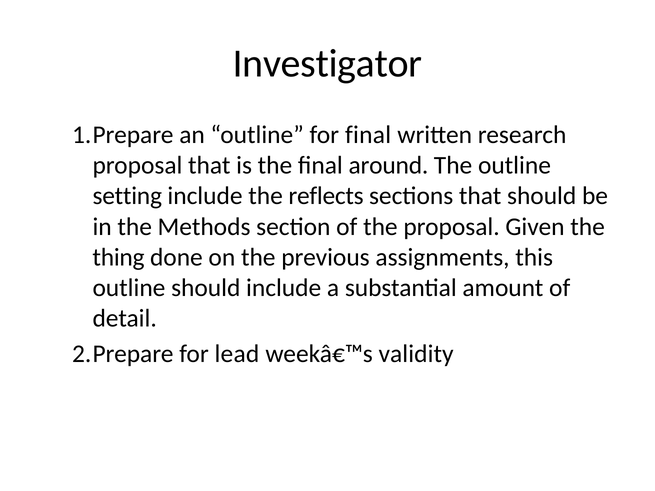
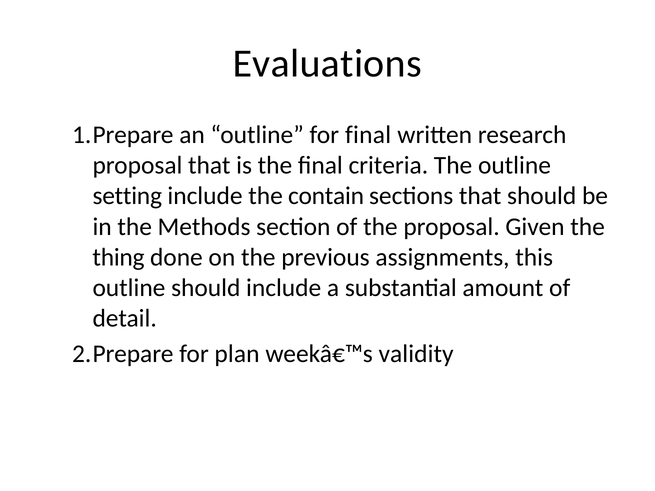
Investigator: Investigator -> Evaluations
around: around -> criteria
reflects: reflects -> contain
lead: lead -> plan
